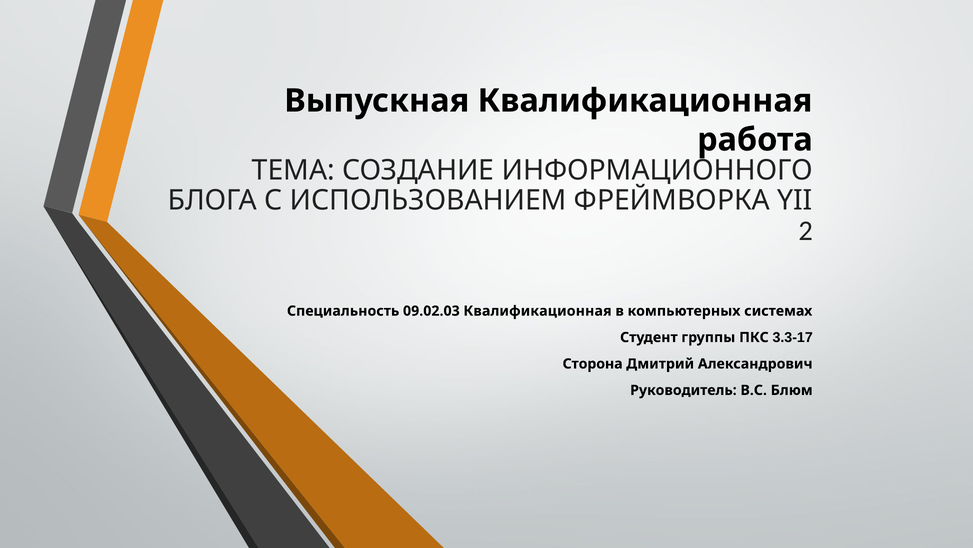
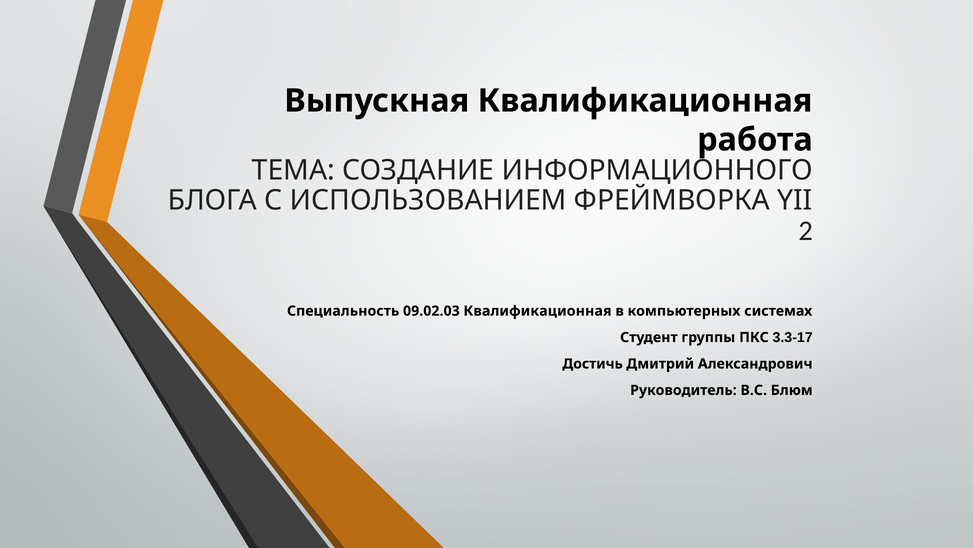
Сторона: Сторона -> Достичь
